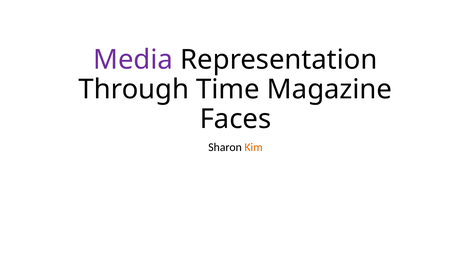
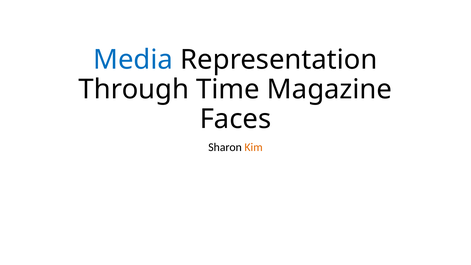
Media colour: purple -> blue
